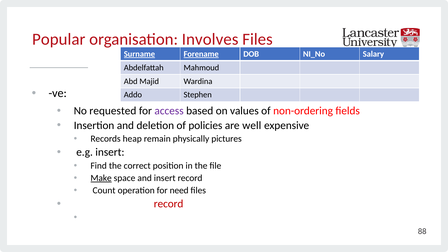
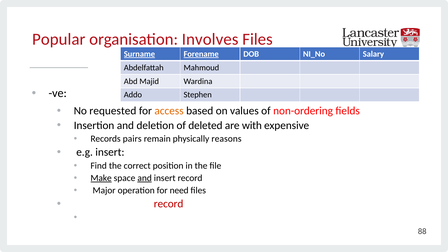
access colour: purple -> orange
policies: policies -> deleted
well: well -> with
heap: heap -> pairs
pictures: pictures -> reasons
and at (145, 178) underline: none -> present
Count: Count -> Major
